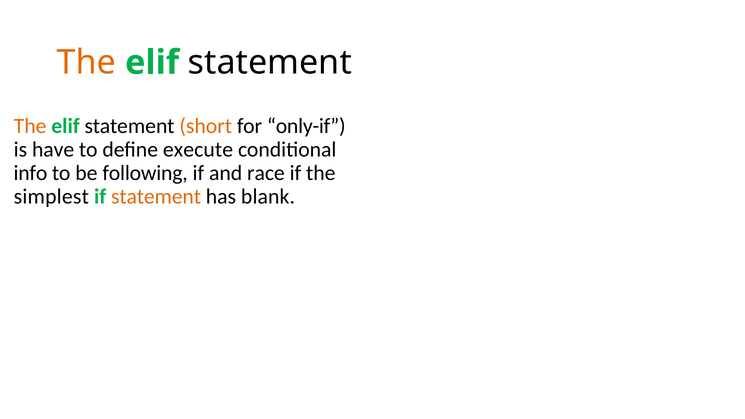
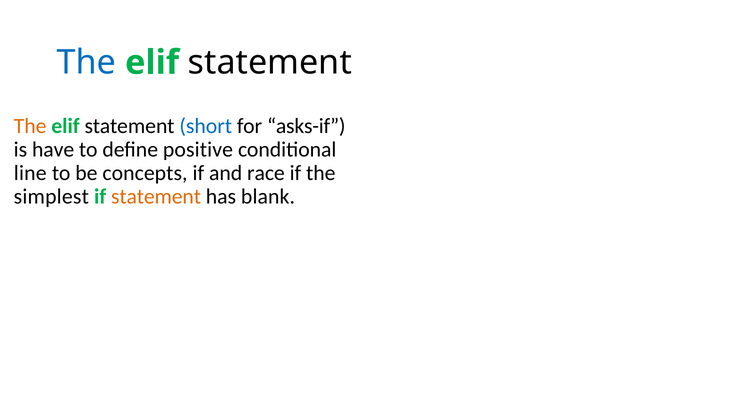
The at (86, 63) colour: orange -> blue
short colour: orange -> blue
only-if: only-if -> asks-if
execute: execute -> positive
info: info -> line
following: following -> concepts
